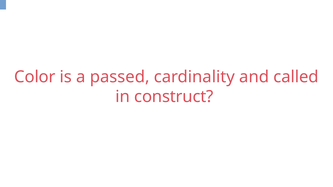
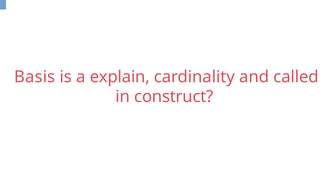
Color: Color -> Basis
passed: passed -> explain
